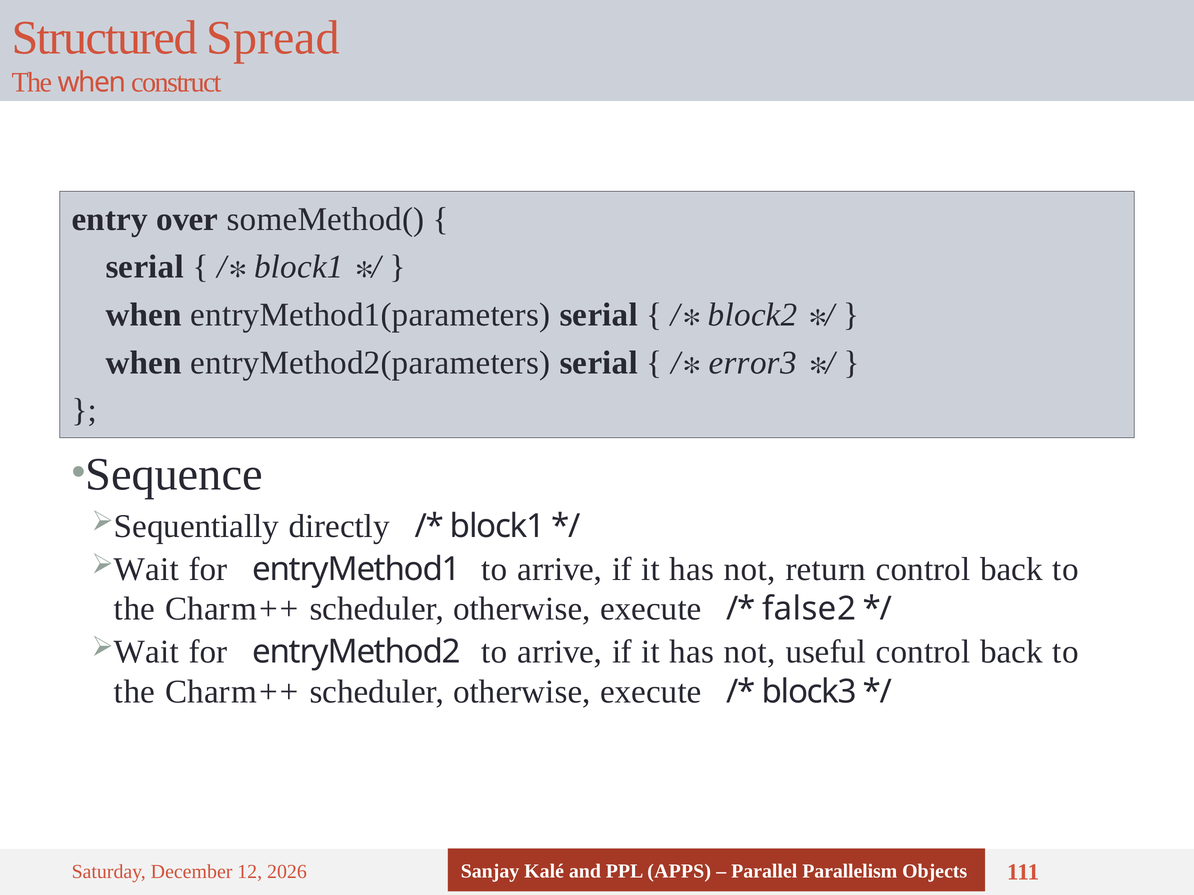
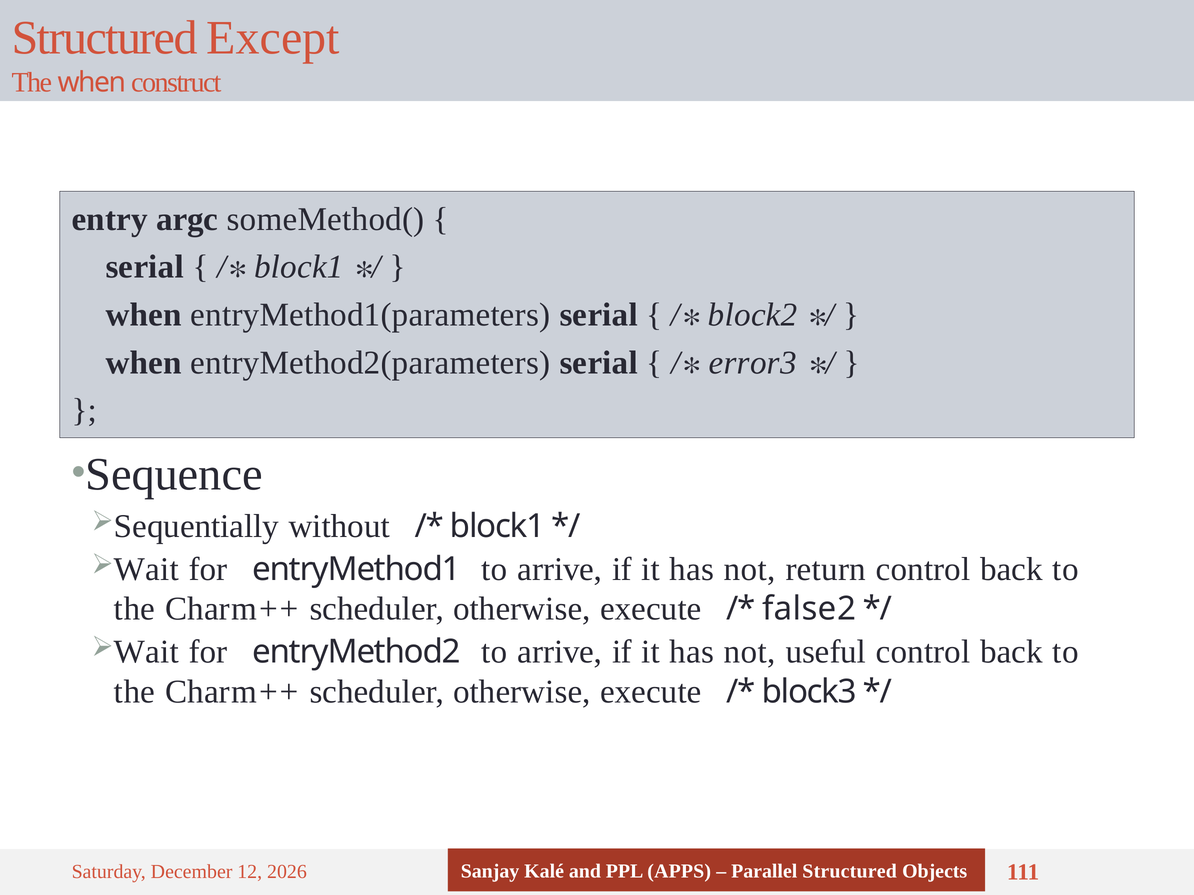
Spread: Spread -> Except
over: over -> argc
directly: directly -> without
Parallel Parallelism: Parallelism -> Structured
